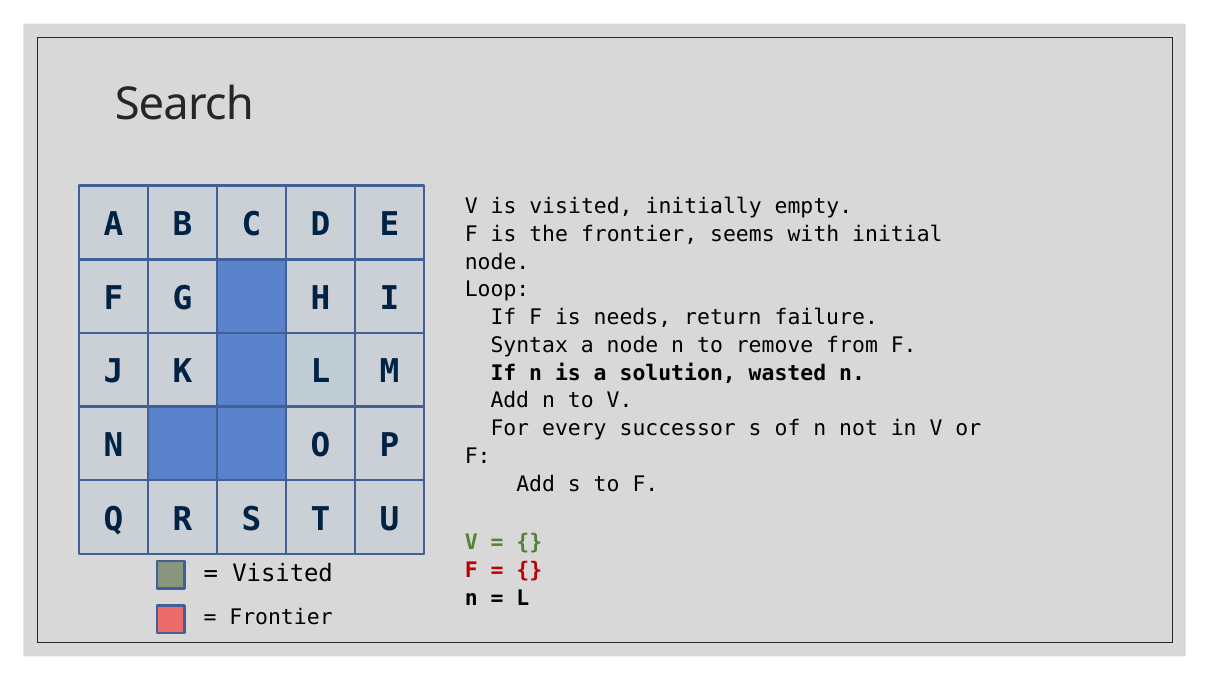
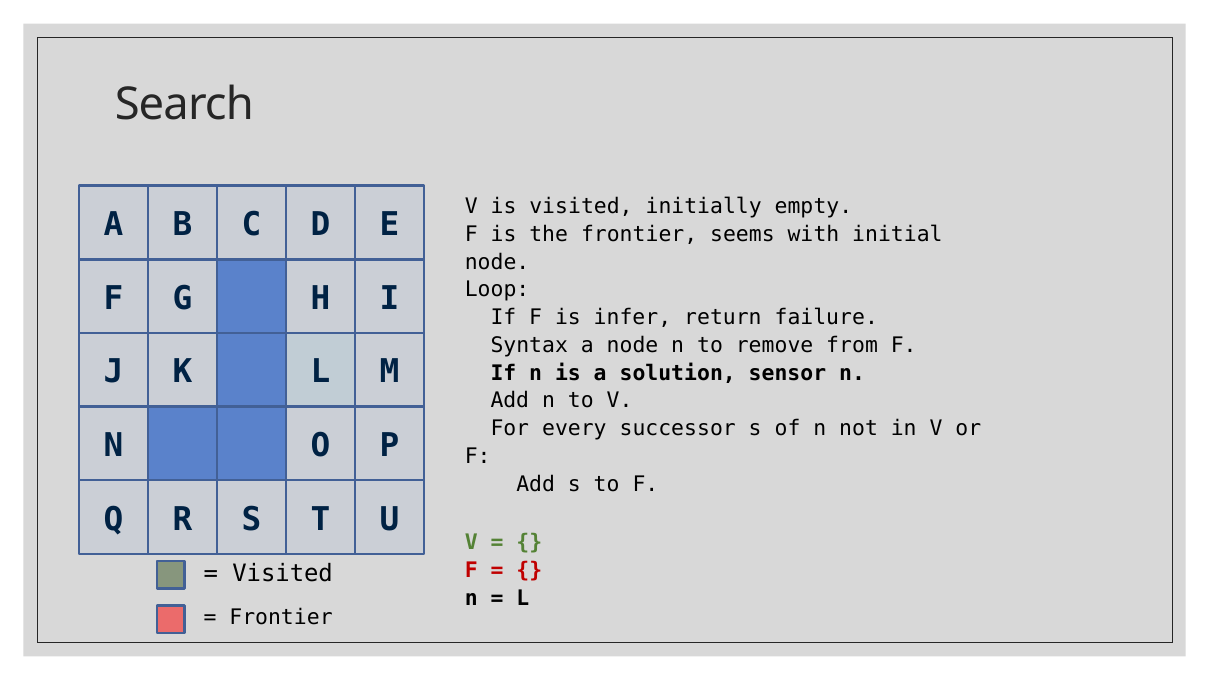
needs: needs -> infer
wasted: wasted -> sensor
